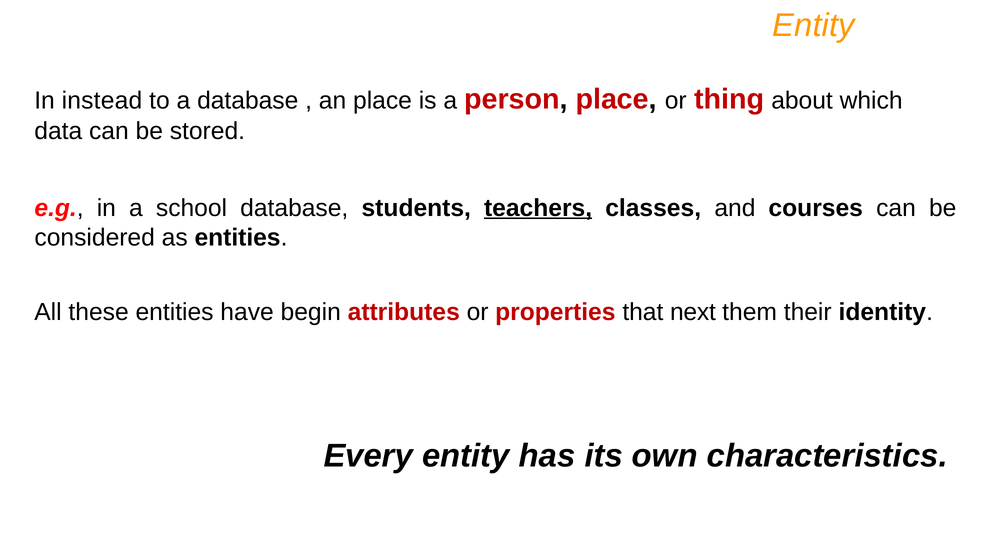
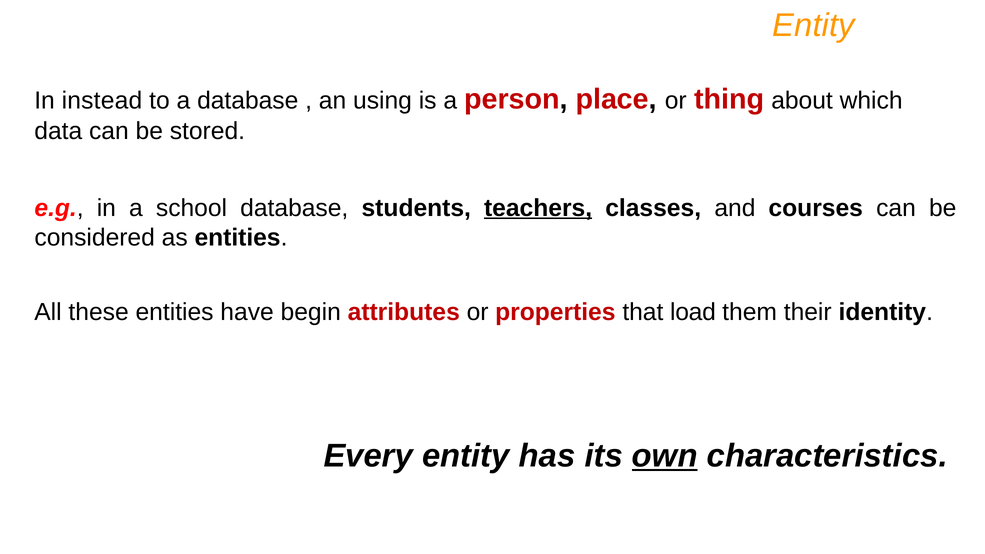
an place: place -> using
next: next -> load
own underline: none -> present
